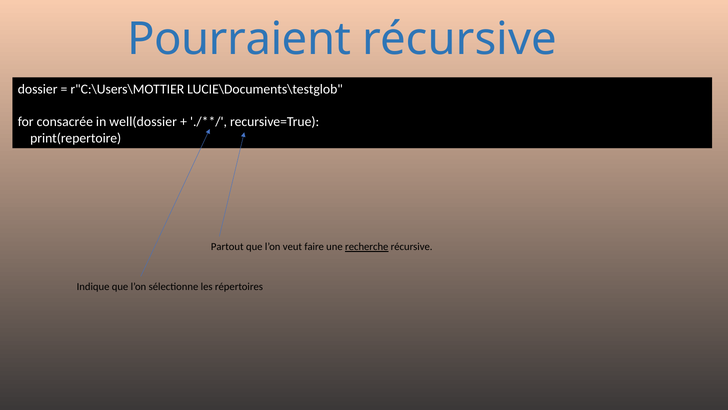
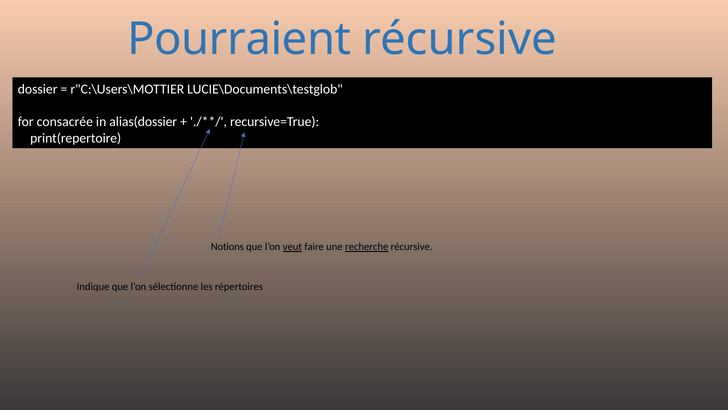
well(dossier: well(dossier -> alias(dossier
Partout: Partout -> Notions
veut underline: none -> present
